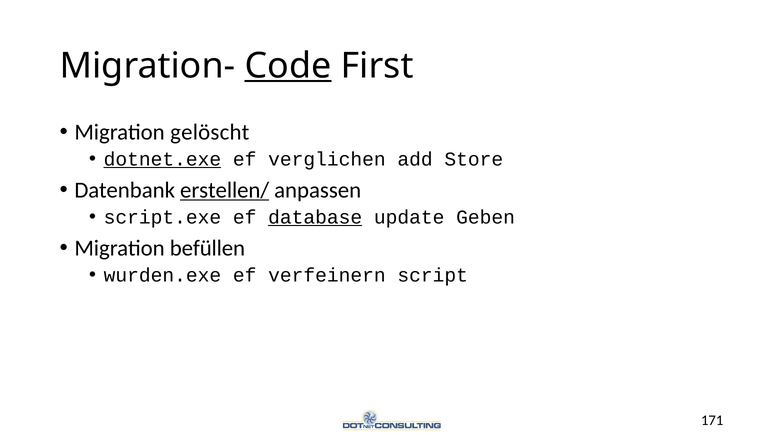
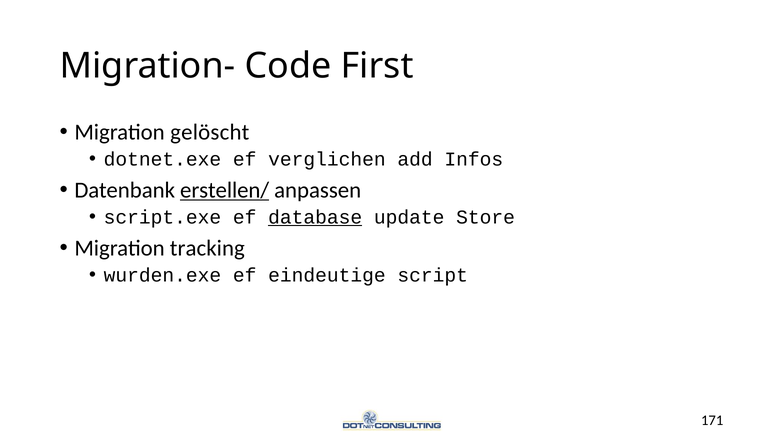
Code underline: present -> none
dotnet.exe underline: present -> none
Store: Store -> Infos
Geben: Geben -> Store
befüllen: befüllen -> tracking
verfeinern: verfeinern -> eindeutige
